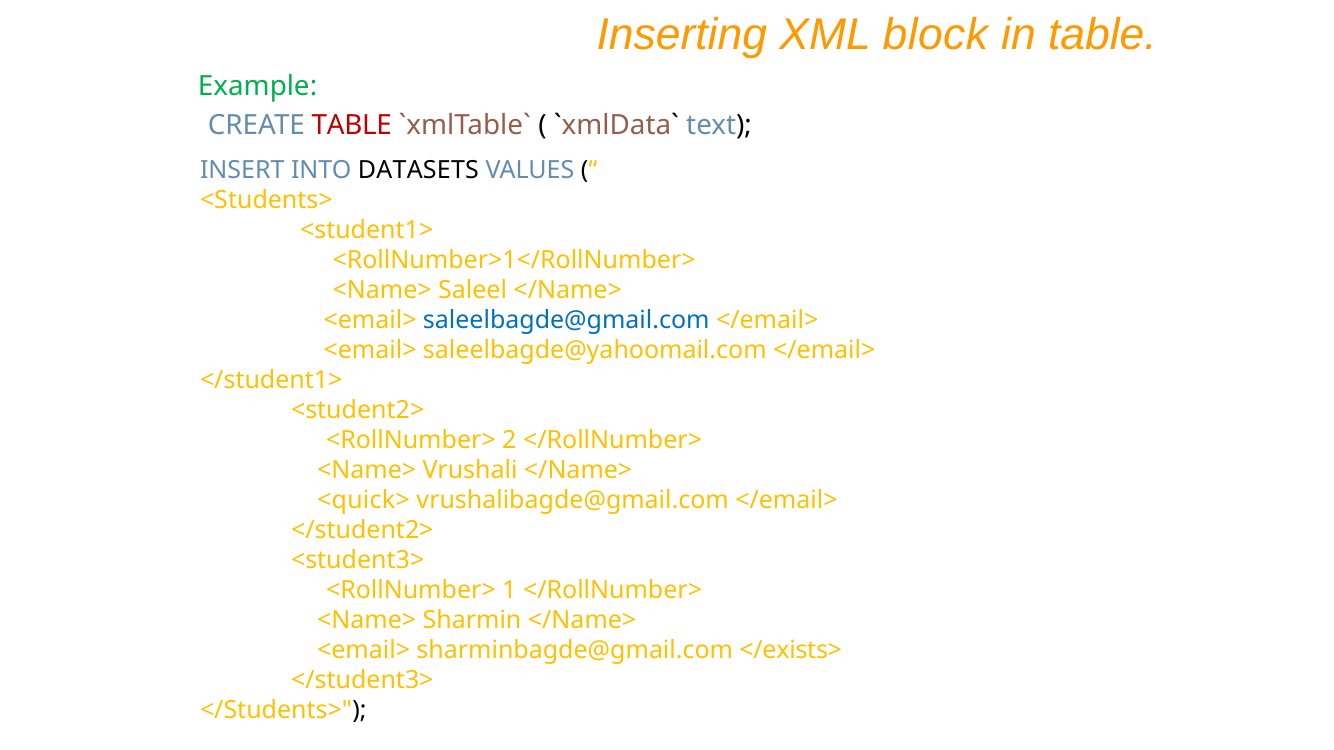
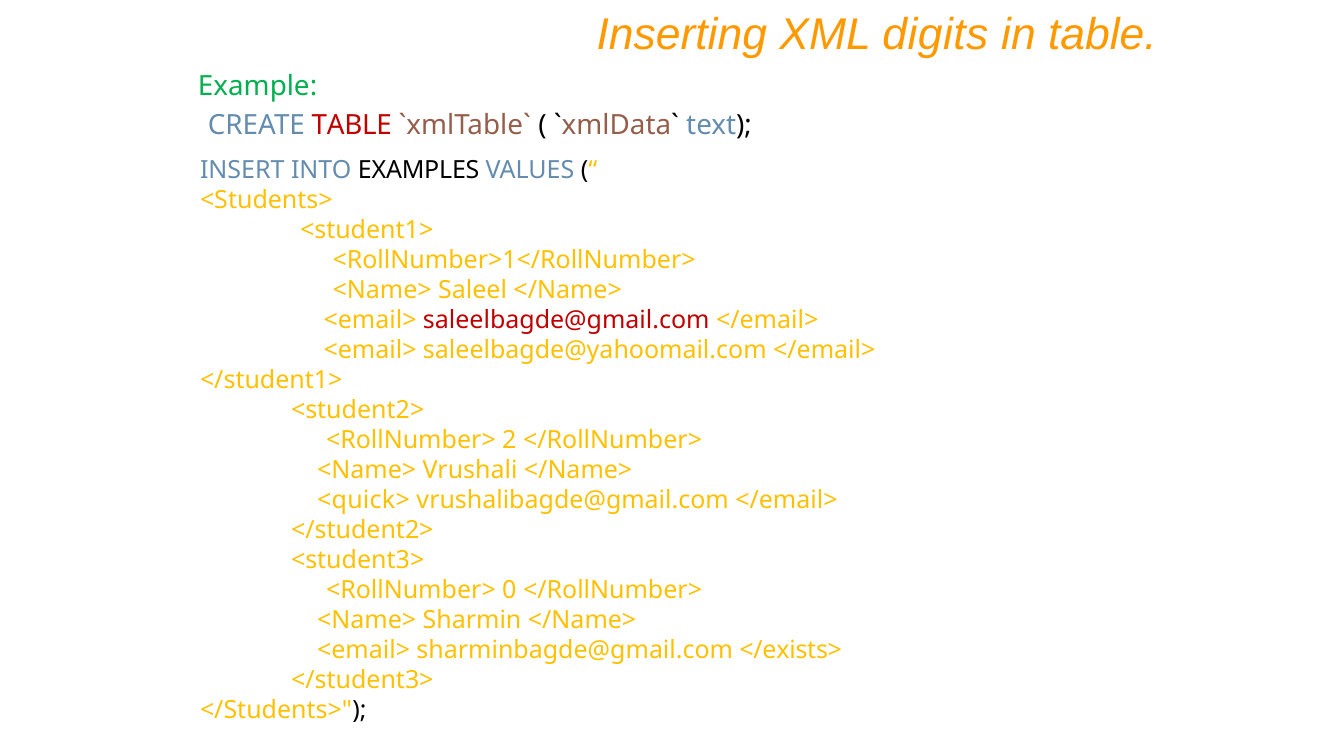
block: block -> digits
DATASETS: DATASETS -> EXAMPLES
saleelbagde@gmail.com colour: blue -> red
1: 1 -> 0
